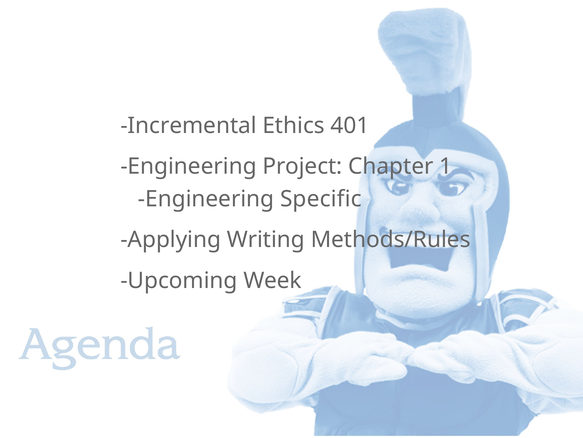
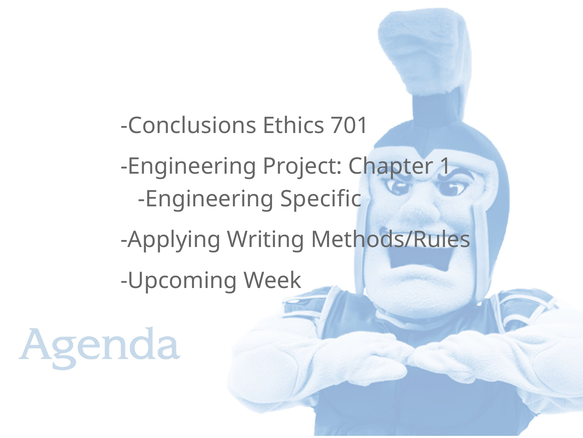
Incremental: Incremental -> Conclusions
401: 401 -> 701
